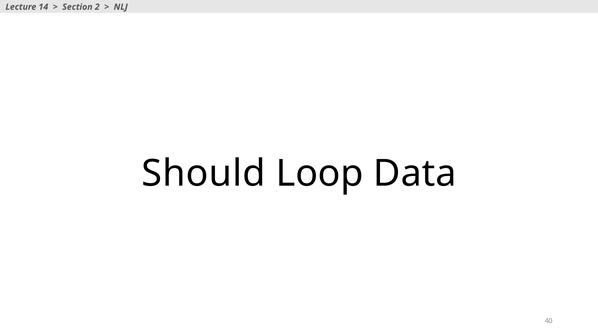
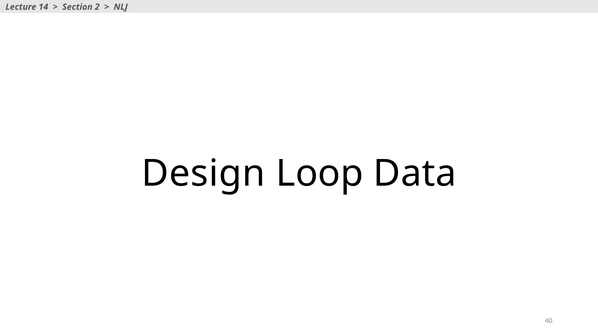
Should: Should -> Design
